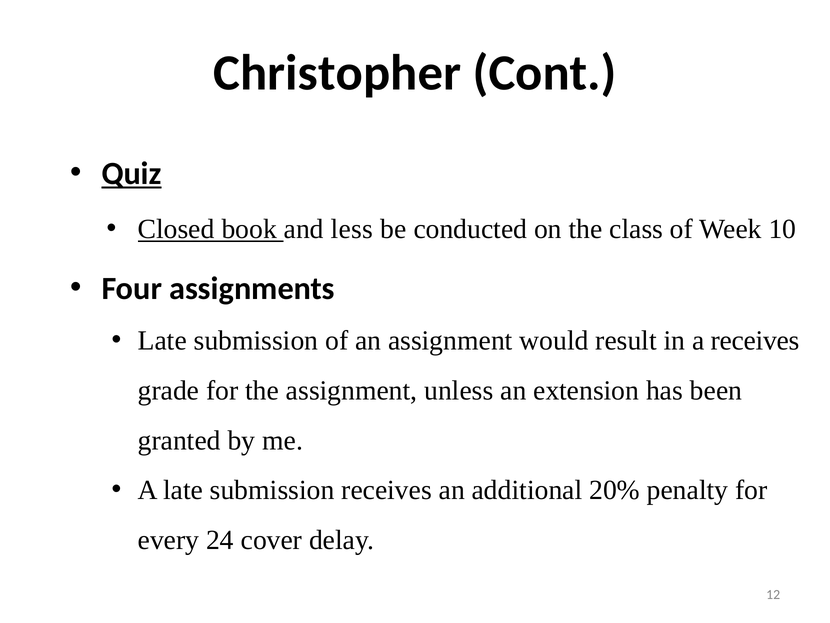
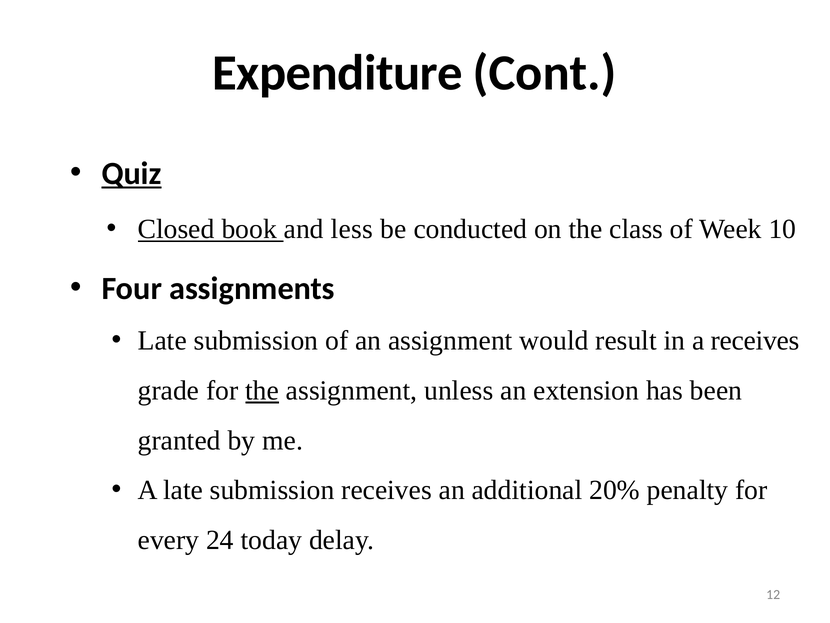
Christopher: Christopher -> Expenditure
the at (262, 390) underline: none -> present
cover: cover -> today
